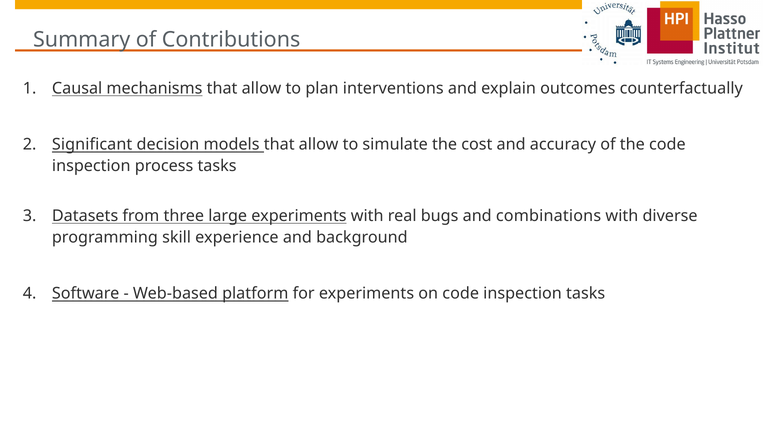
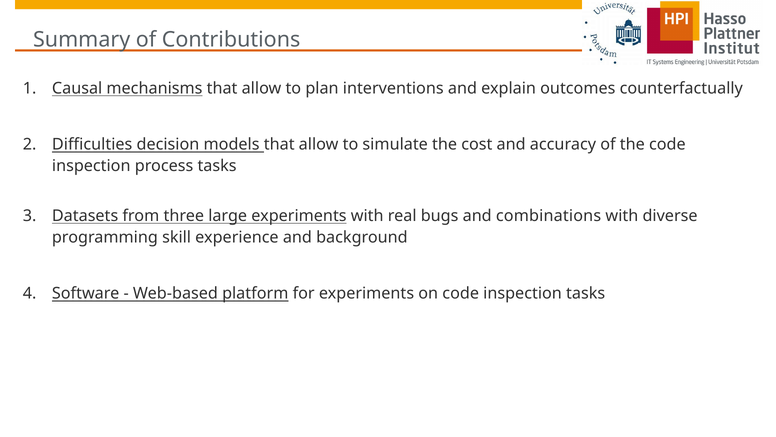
Significant: Significant -> Difficulties
